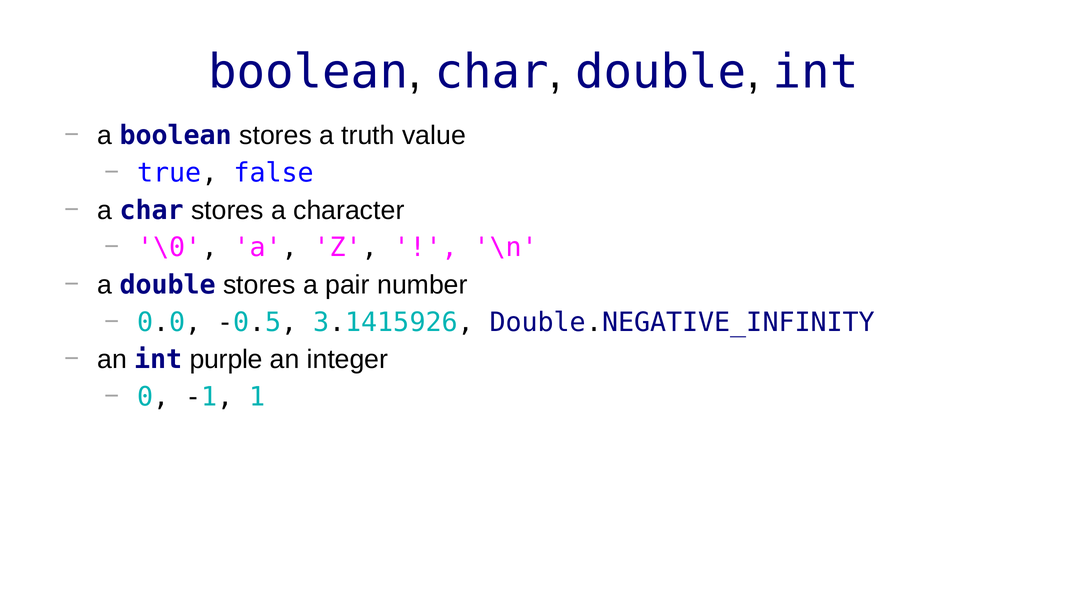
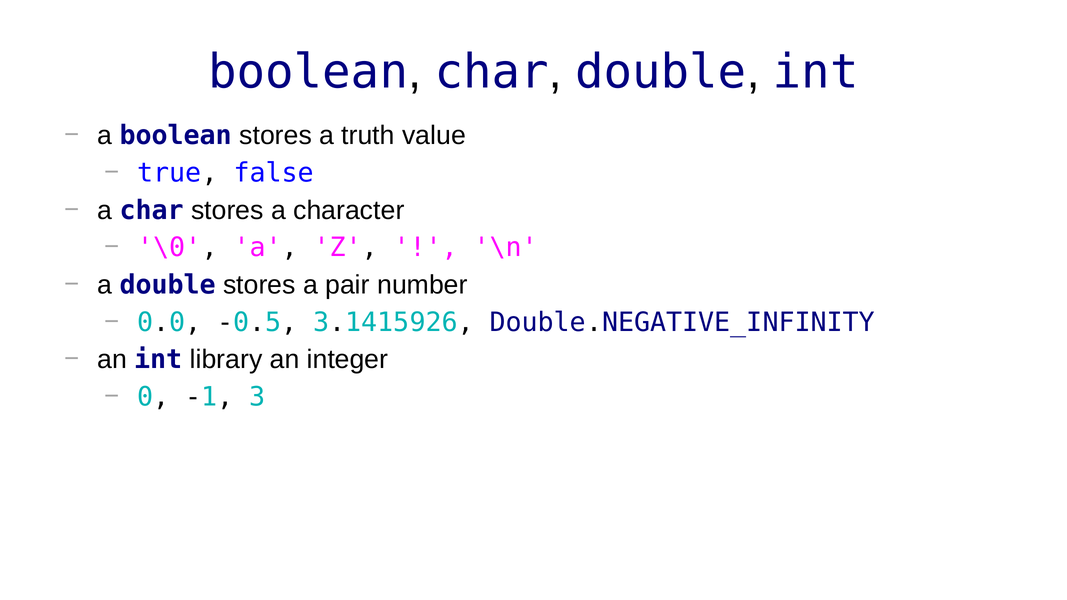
purple: purple -> library
1: 1 -> 3
